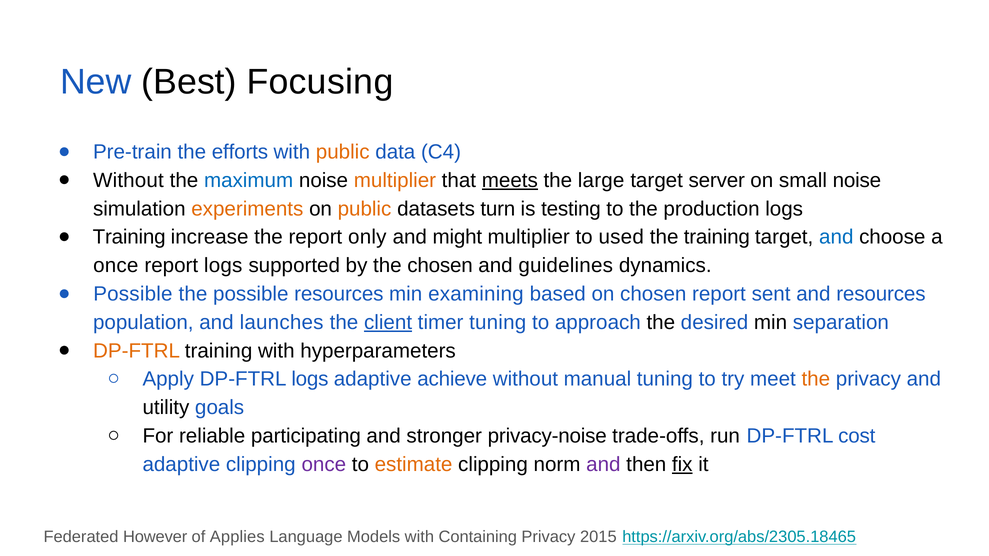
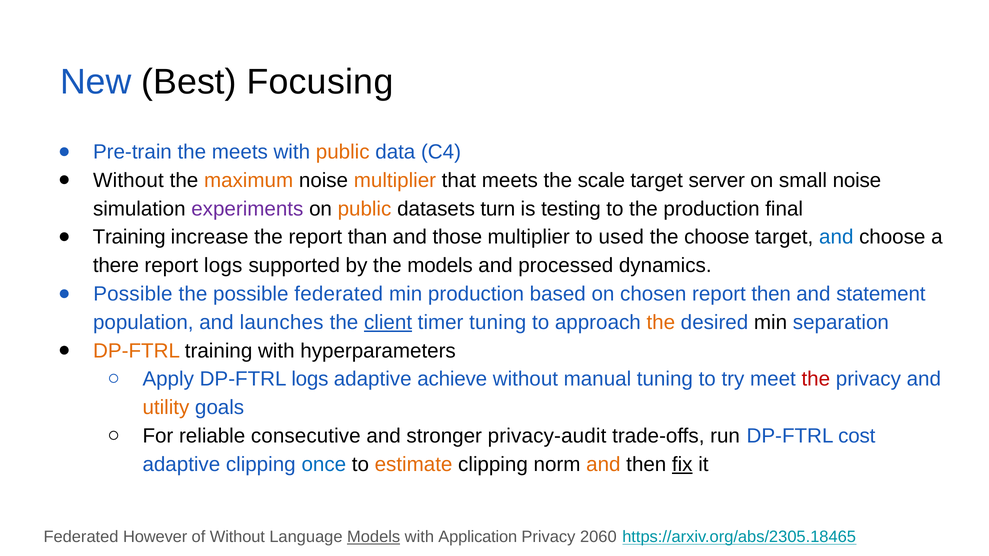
the efforts: efforts -> meets
maximum colour: blue -> orange
meets at (510, 180) underline: present -> none
large: large -> scale
experiments colour: orange -> purple
production logs: logs -> final
only: only -> than
might: might -> those
the training: training -> choose
once at (116, 266): once -> there
the chosen: chosen -> models
guidelines: guidelines -> processed
possible resources: resources -> federated
min examining: examining -> production
report sent: sent -> then
and resources: resources -> statement
the at (661, 323) colour: black -> orange
the at (816, 379) colour: orange -> red
utility colour: black -> orange
participating: participating -> consecutive
privacy-noise: privacy-noise -> privacy-audit
once at (324, 465) colour: purple -> blue
and at (603, 465) colour: purple -> orange
of Applies: Applies -> Without
Models at (374, 537) underline: none -> present
Containing: Containing -> Application
2015: 2015 -> 2060
